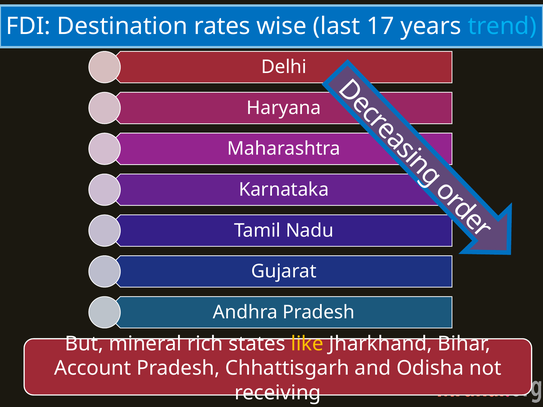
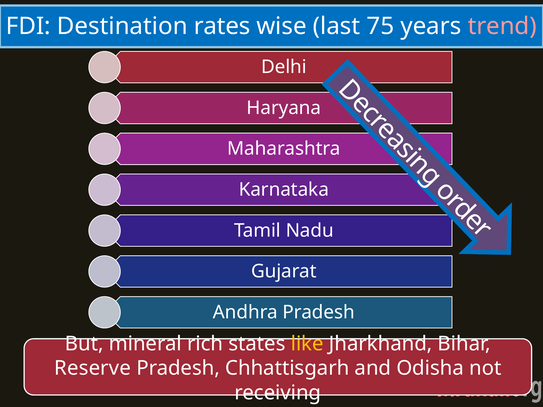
17: 17 -> 75
trend colour: light blue -> pink
Account: Account -> Reserve
